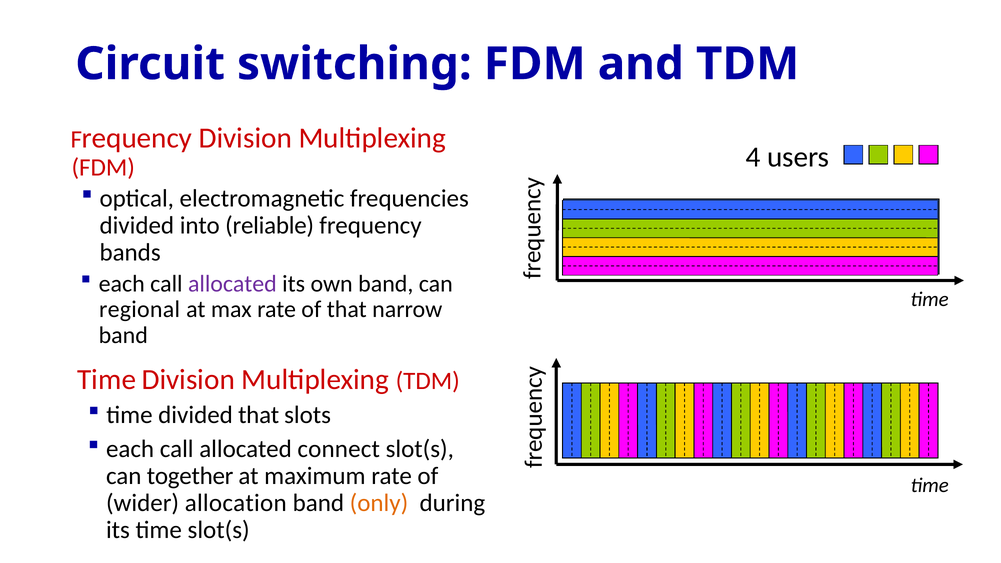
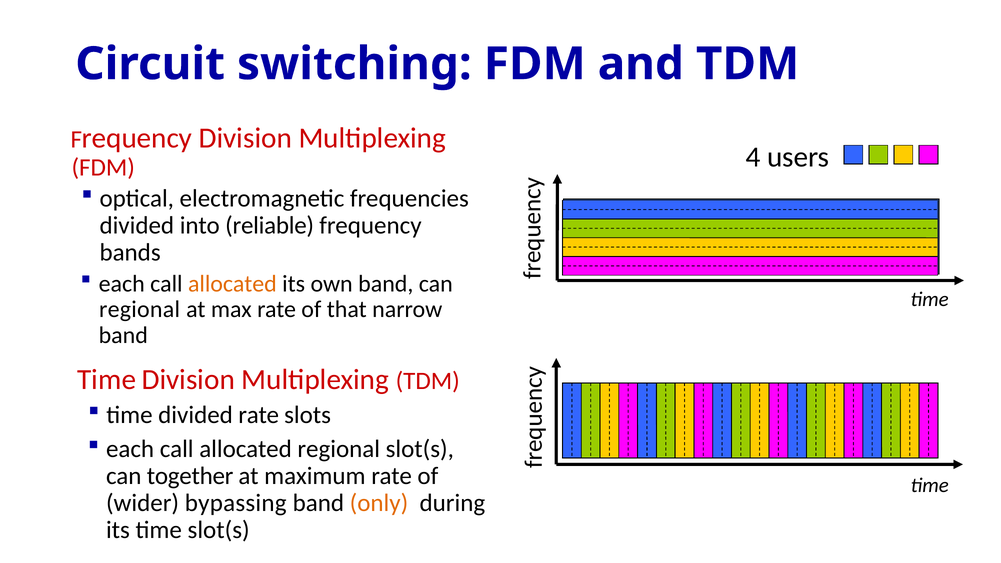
allocated at (232, 284) colour: purple -> orange
divided that: that -> rate
allocated connect: connect -> regional
allocation: allocation -> bypassing
